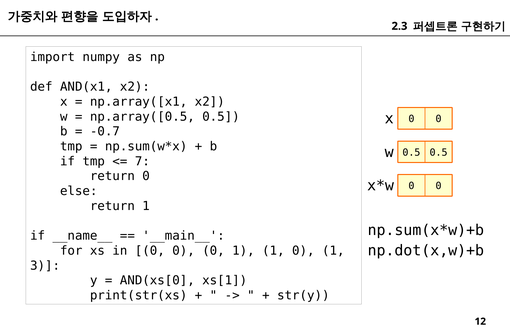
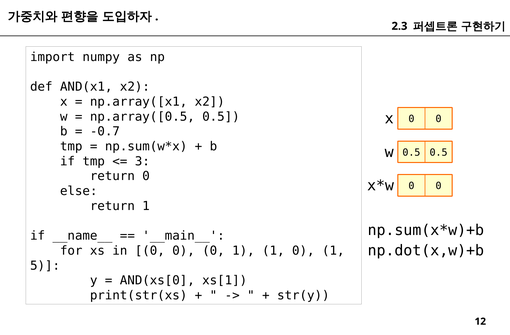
7: 7 -> 3
3: 3 -> 5
